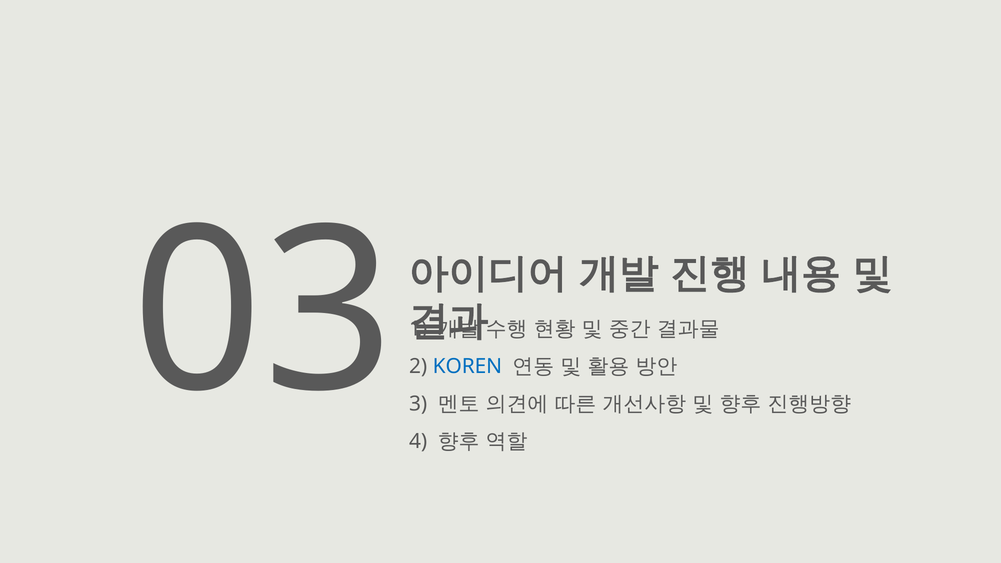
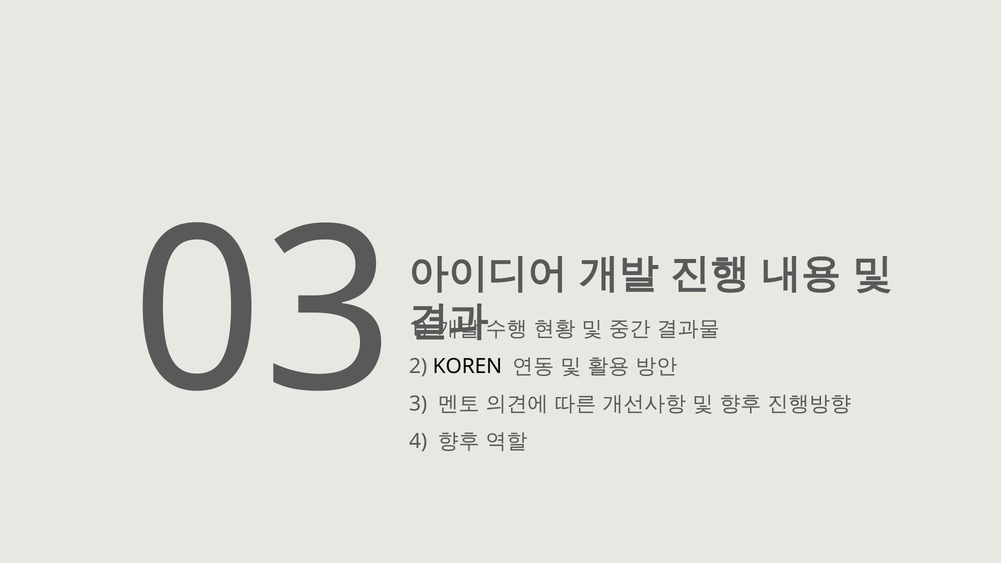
KOREN colour: blue -> black
